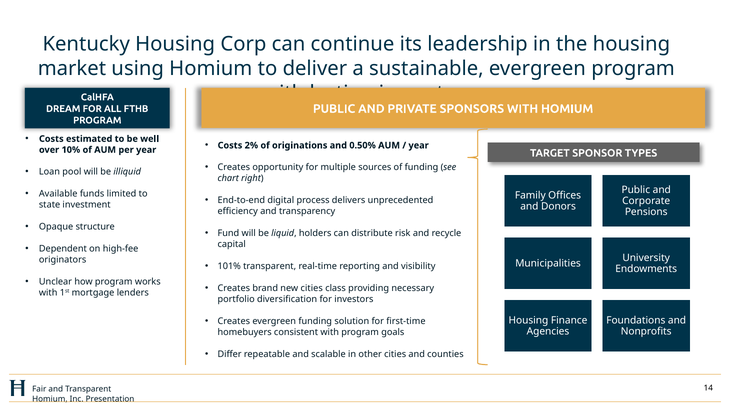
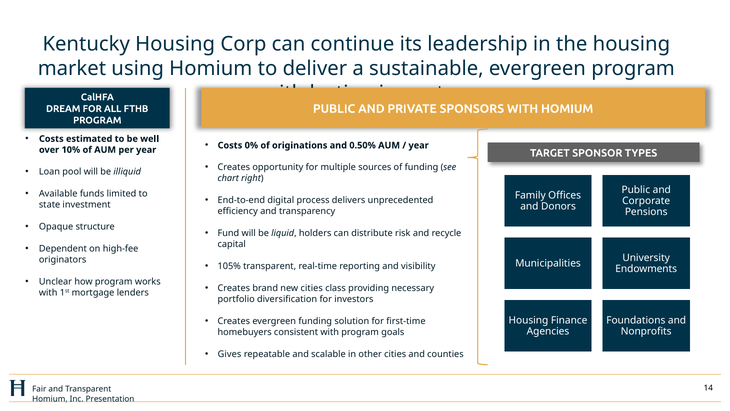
2%: 2% -> 0%
101%: 101% -> 105%
Differ: Differ -> Gives
